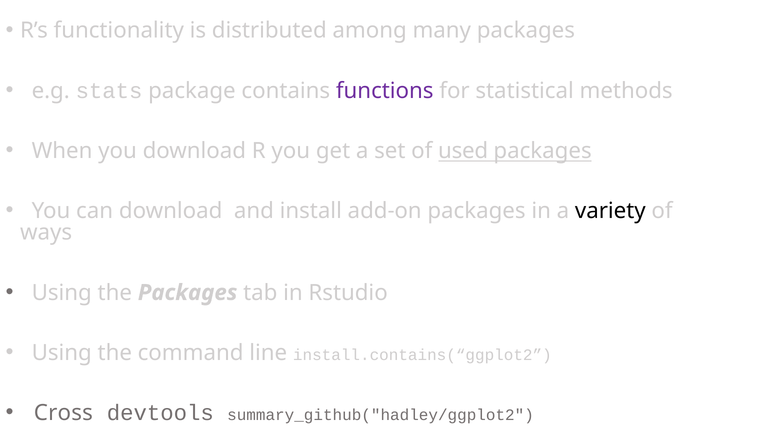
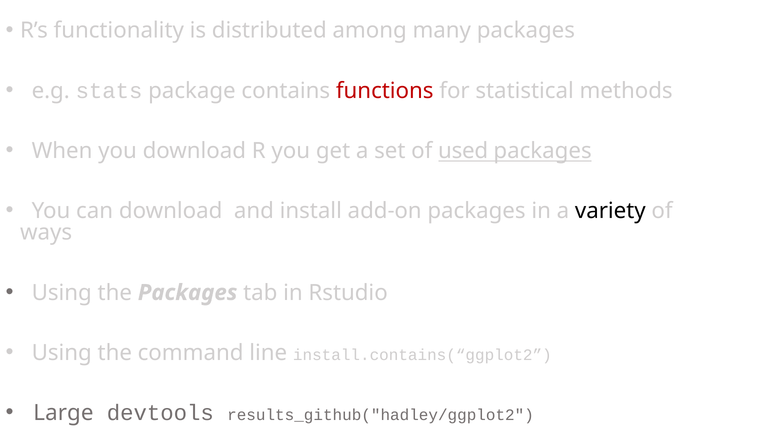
functions colour: purple -> red
Cross: Cross -> Large
summary_github("hadley/ggplot2: summary_github("hadley/ggplot2 -> results_github("hadley/ggplot2
